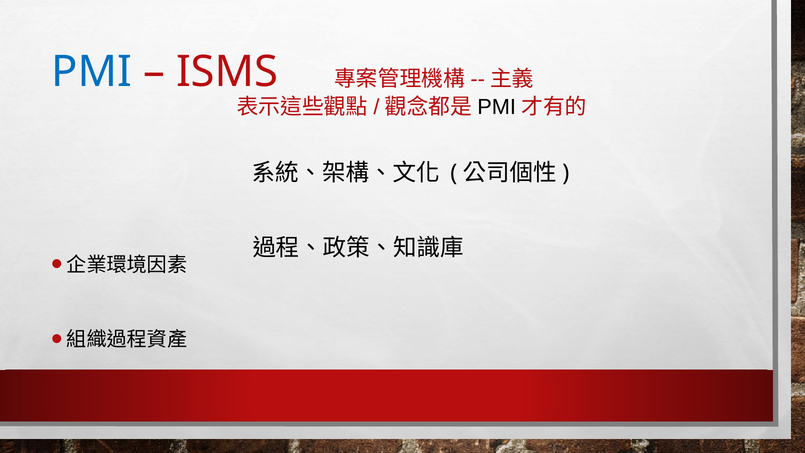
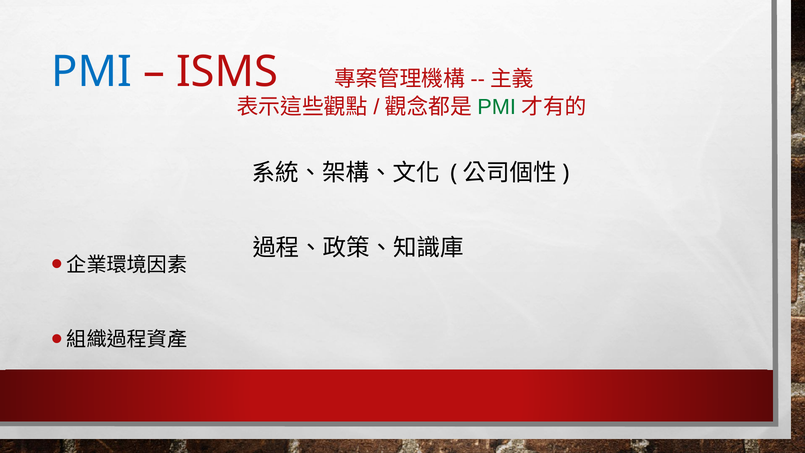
PMI at (497, 107) colour: black -> green
